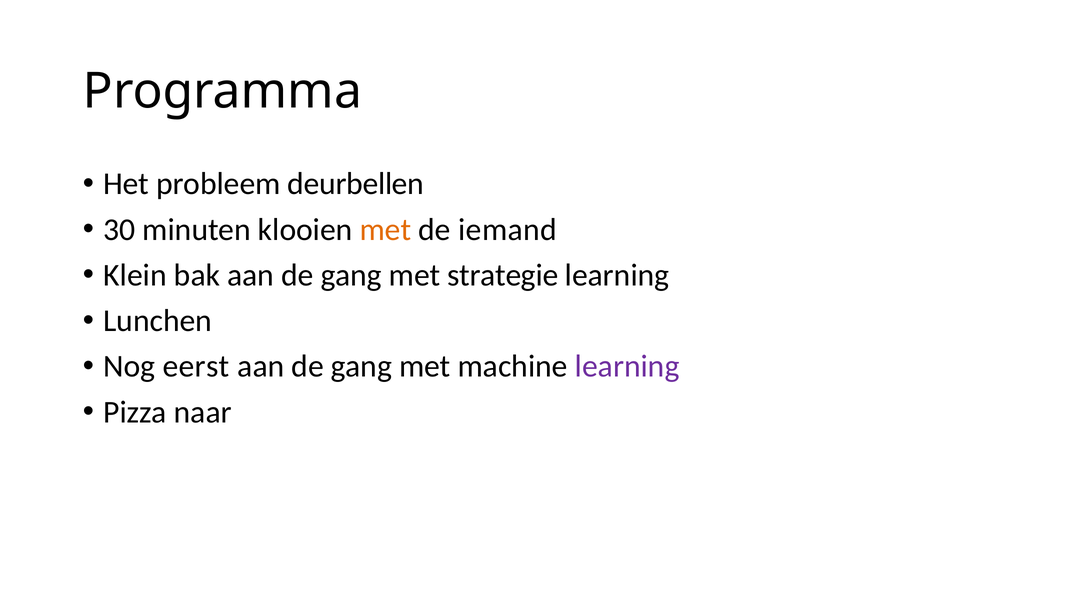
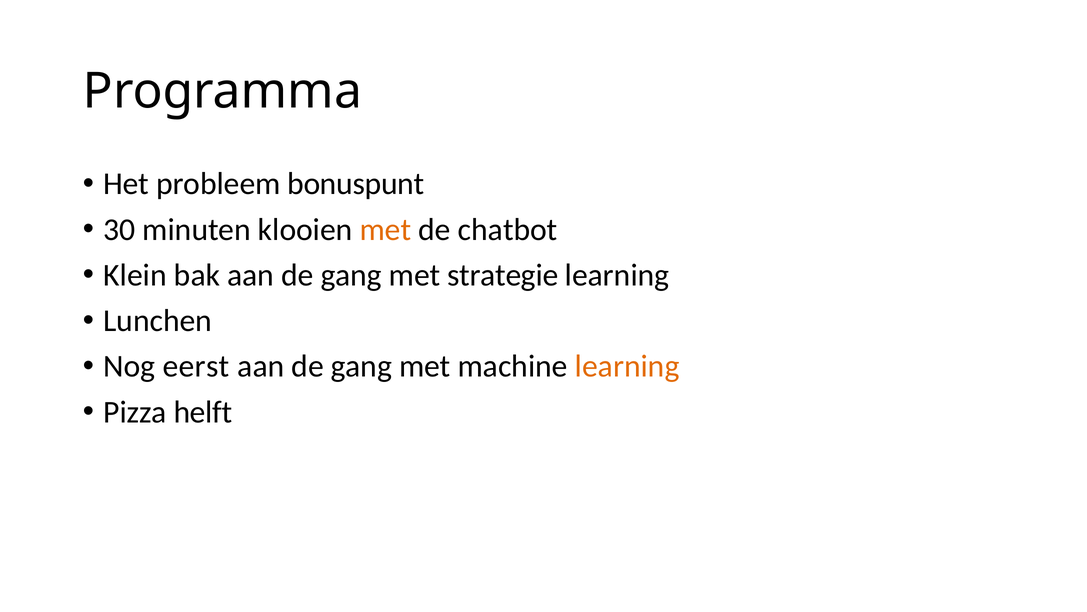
deurbellen: deurbellen -> bonuspunt
iemand: iemand -> chatbot
learning at (627, 366) colour: purple -> orange
naar: naar -> helft
